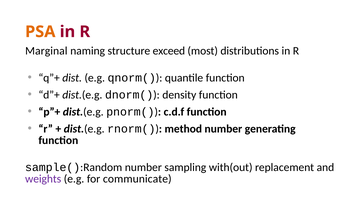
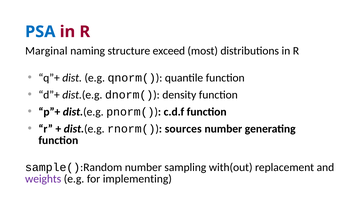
PSA colour: orange -> blue
method: method -> sources
communicate: communicate -> implementing
